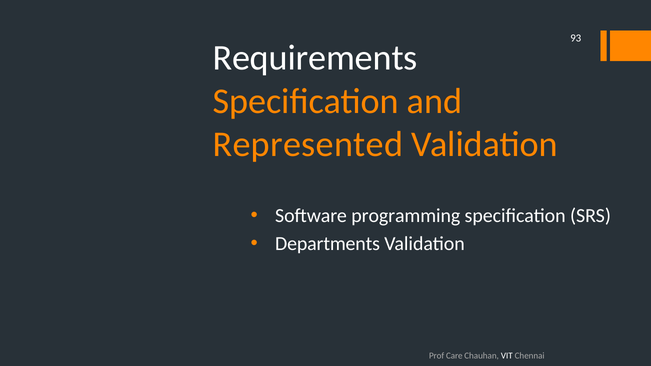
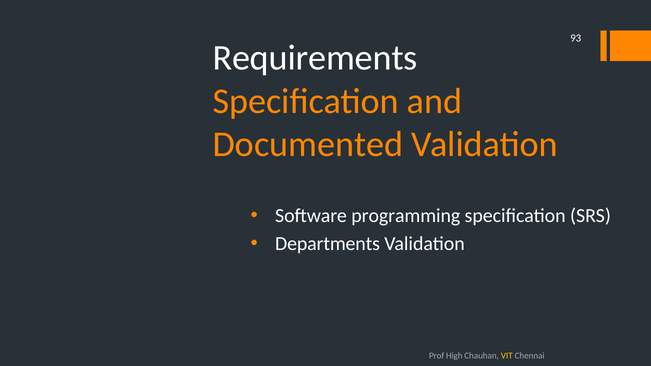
Represented: Represented -> Documented
Care: Care -> High
VIT colour: white -> yellow
